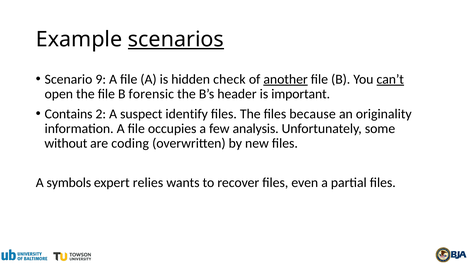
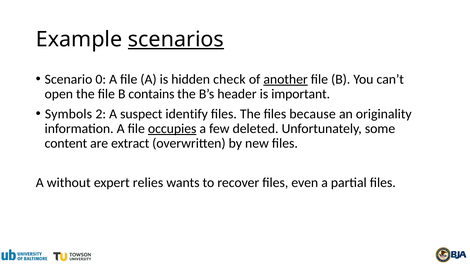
9: 9 -> 0
can’t underline: present -> none
forensic: forensic -> contains
Contains: Contains -> Symbols
occupies underline: none -> present
analysis: analysis -> deleted
without: without -> content
coding: coding -> extract
symbols: symbols -> without
